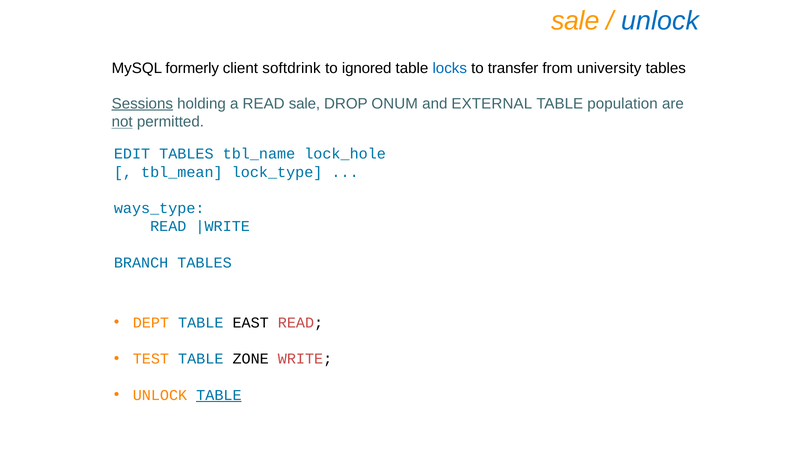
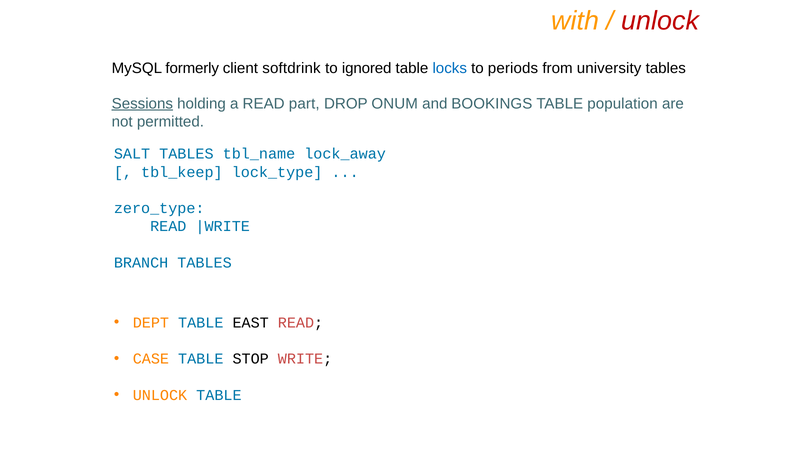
sale at (575, 21): sale -> with
unlock at (660, 21) colour: blue -> red
transfer: transfer -> periods
READ sale: sale -> part
EXTERNAL: EXTERNAL -> BOOKINGS
not underline: present -> none
EDIT: EDIT -> SALT
lock_hole: lock_hole -> lock_away
tbl_mean: tbl_mean -> tbl_keep
ways_type: ways_type -> zero_type
TEST: TEST -> CASE
ZONE: ZONE -> STOP
TABLE at (219, 396) underline: present -> none
